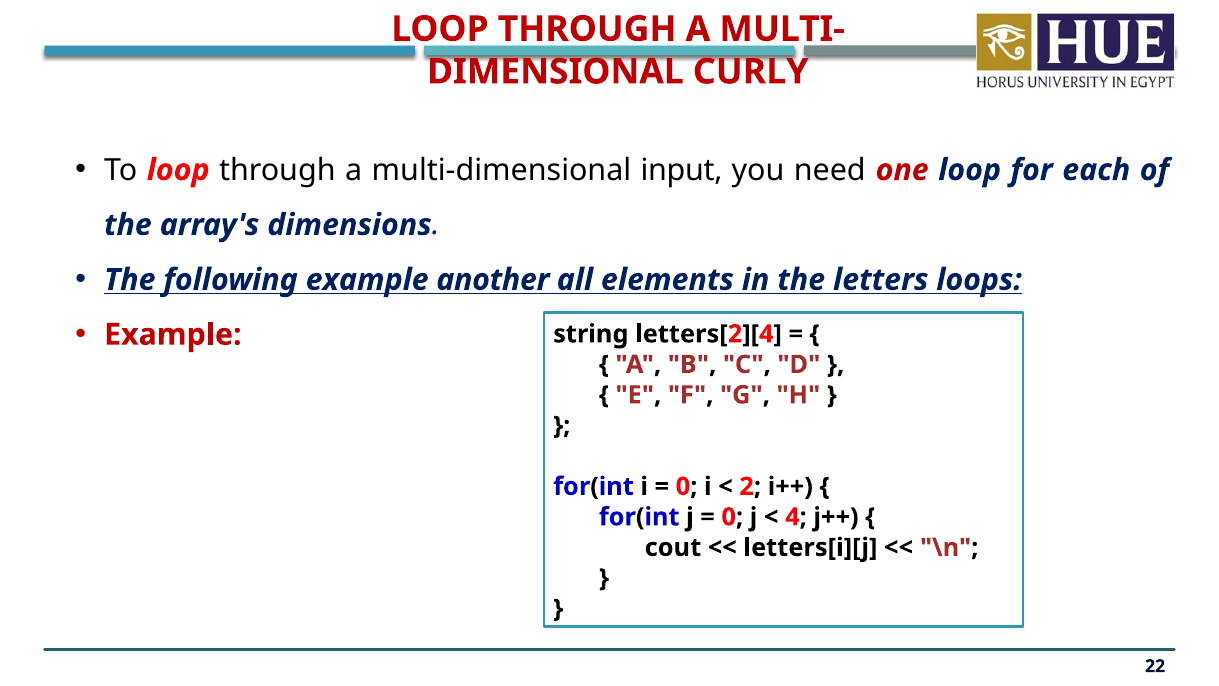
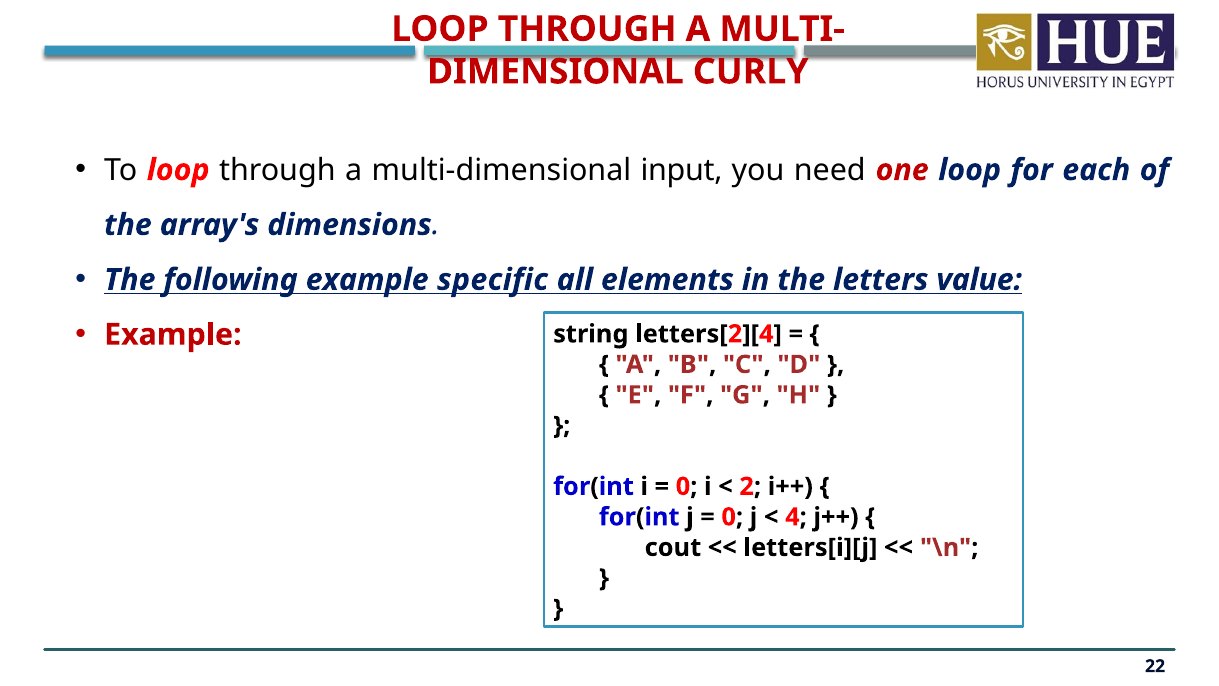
another: another -> specific
loops: loops -> value
